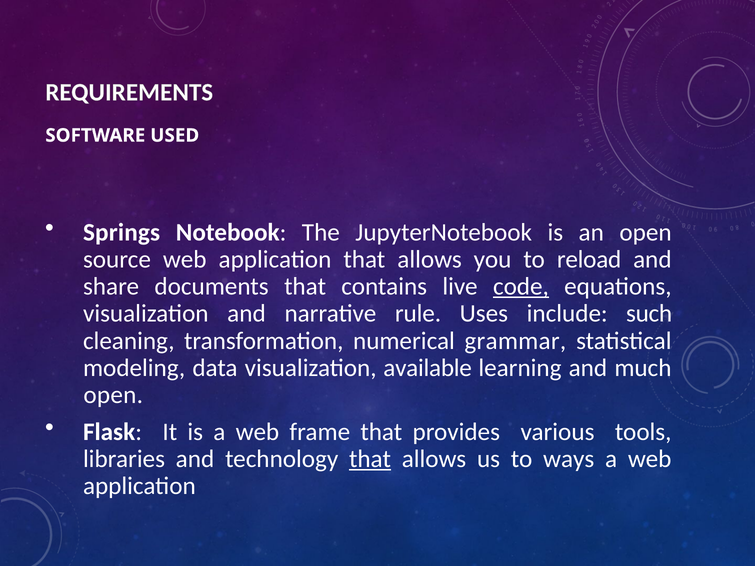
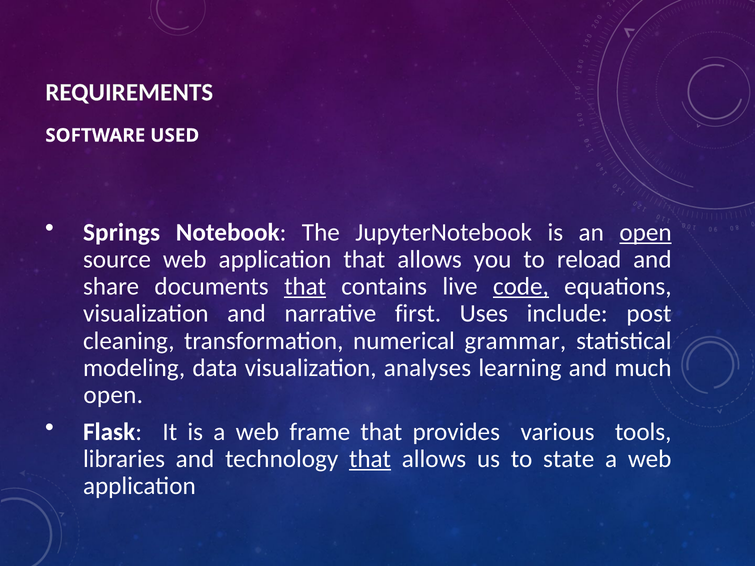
open at (646, 232) underline: none -> present
that at (305, 287) underline: none -> present
rule: rule -> first
such: such -> post
available: available -> analyses
ways: ways -> state
